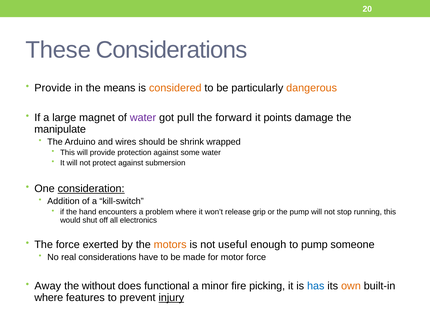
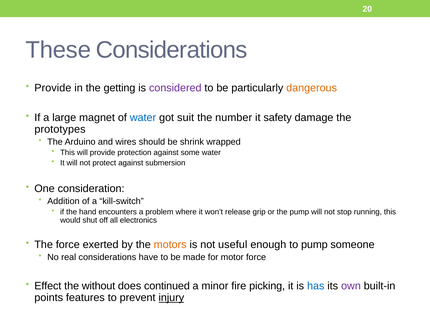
means: means -> getting
considered colour: orange -> purple
water at (143, 118) colour: purple -> blue
pull: pull -> suit
forward: forward -> number
points: points -> safety
manipulate: manipulate -> prototypes
consideration underline: present -> none
Away: Away -> Effect
functional: functional -> continued
own colour: orange -> purple
where at (49, 298): where -> points
